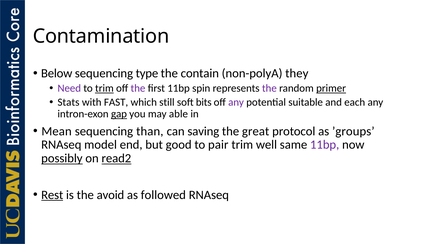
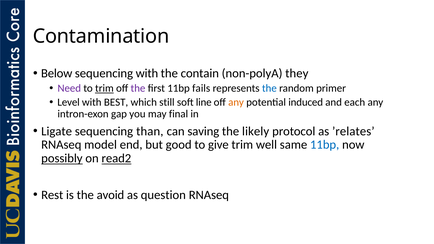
sequencing type: type -> with
spin: spin -> fails
the at (269, 88) colour: purple -> blue
primer underline: present -> none
Stats: Stats -> Level
FAST: FAST -> BEST
bits: bits -> line
any at (236, 102) colour: purple -> orange
suitable: suitable -> induced
gap underline: present -> none
able: able -> final
Mean: Mean -> Ligate
great: great -> likely
’groups: ’groups -> ’relates
pair: pair -> give
11bp at (325, 145) colour: purple -> blue
Rest underline: present -> none
followed: followed -> question
